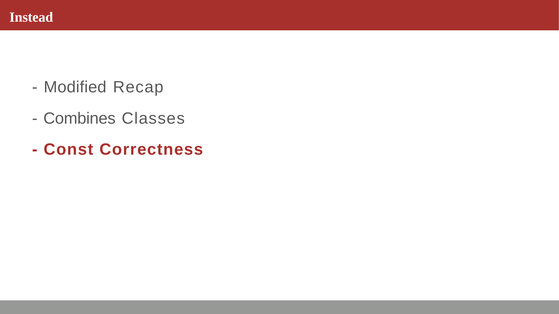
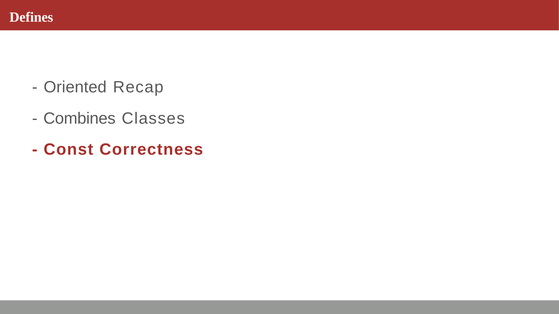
Instead: Instead -> Defines
Modified: Modified -> Oriented
